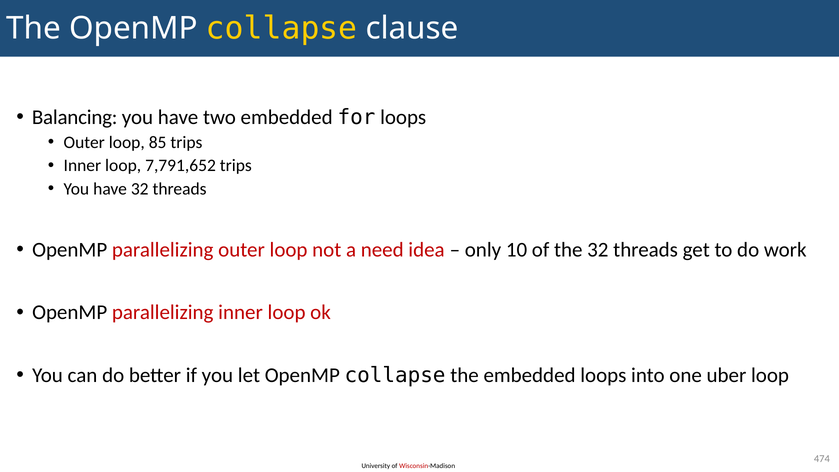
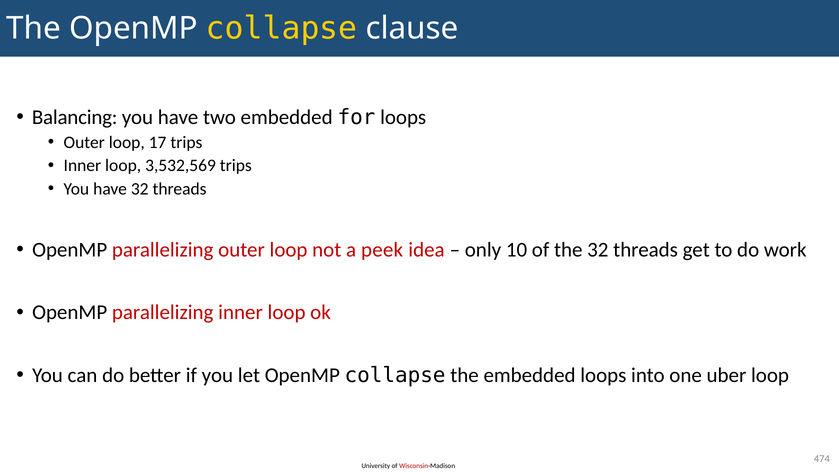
85: 85 -> 17
7,791,652: 7,791,652 -> 3,532,569
need: need -> peek
